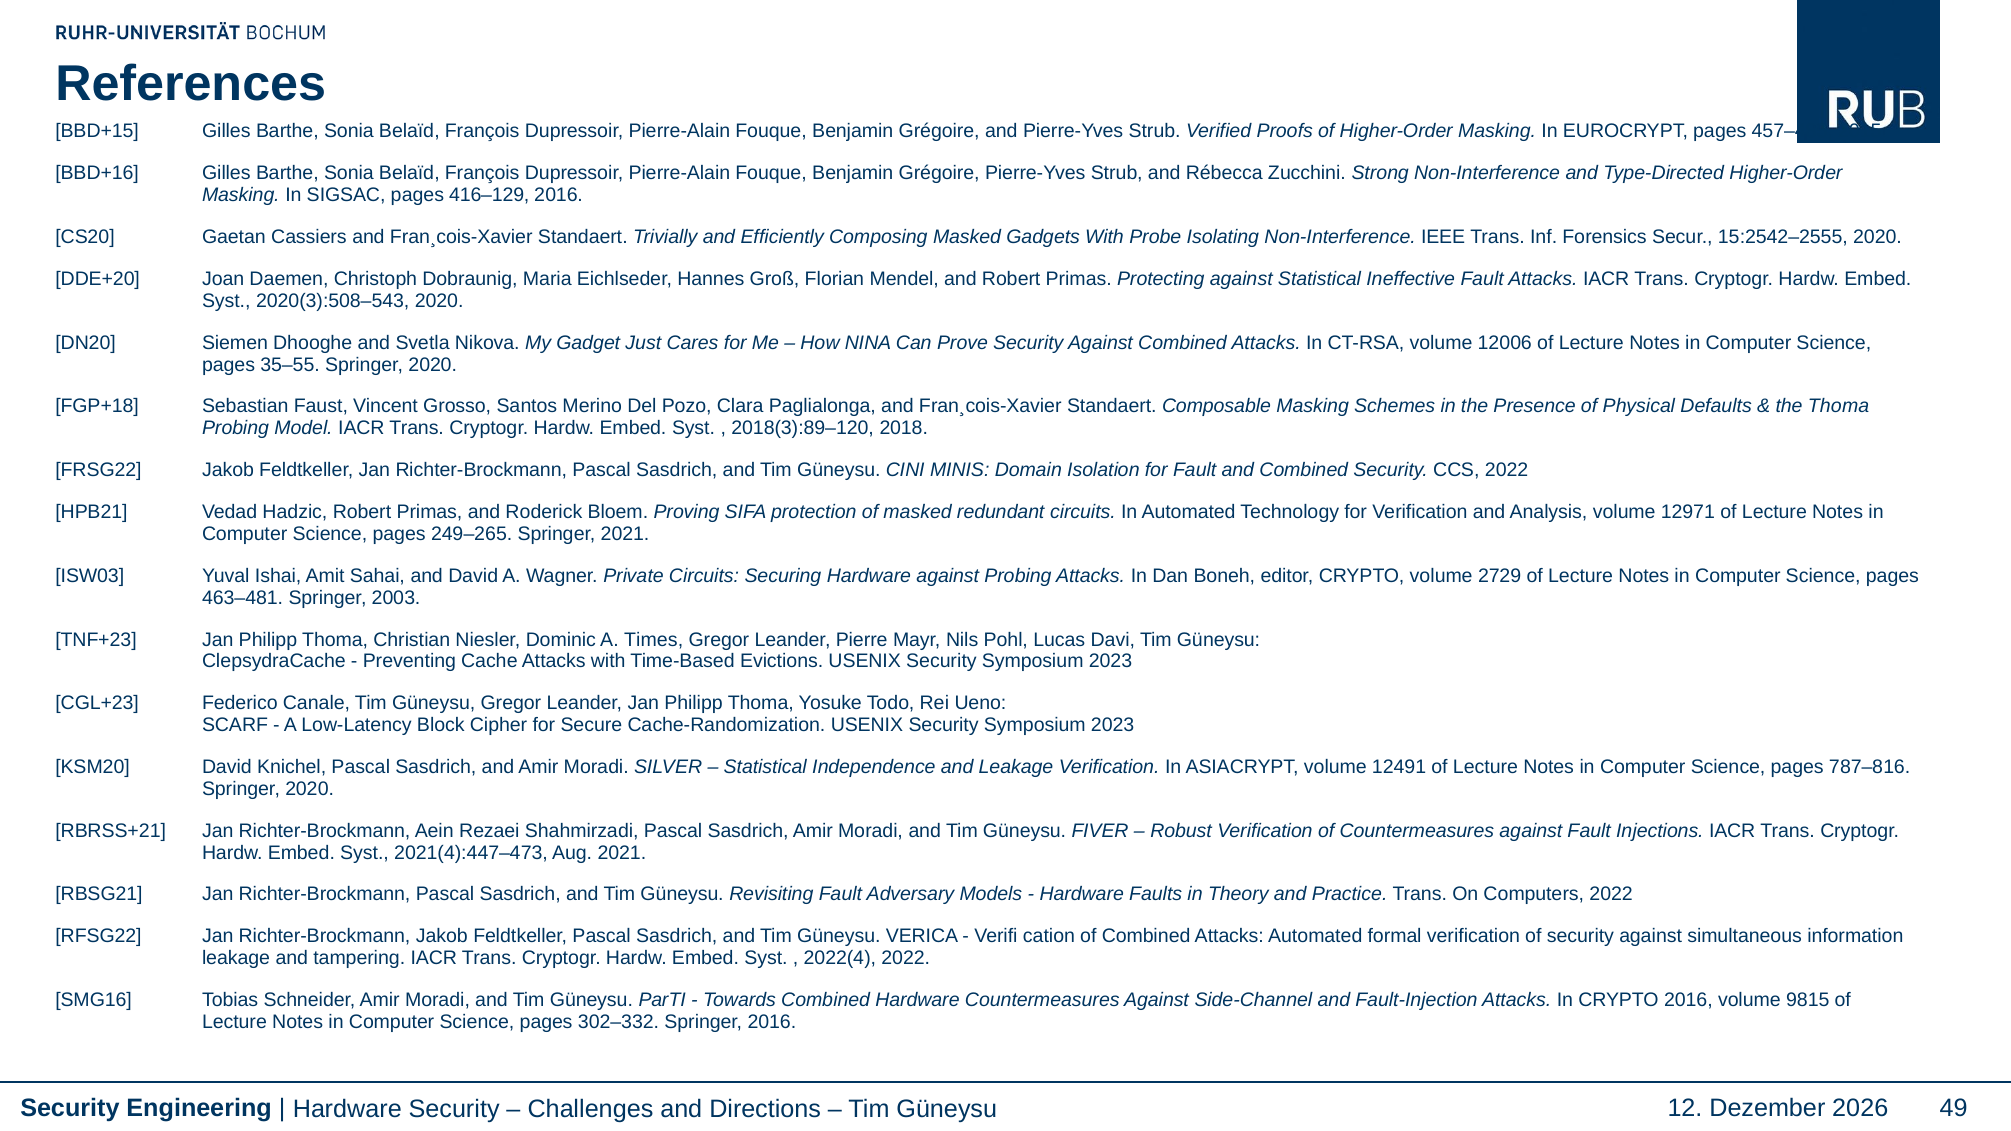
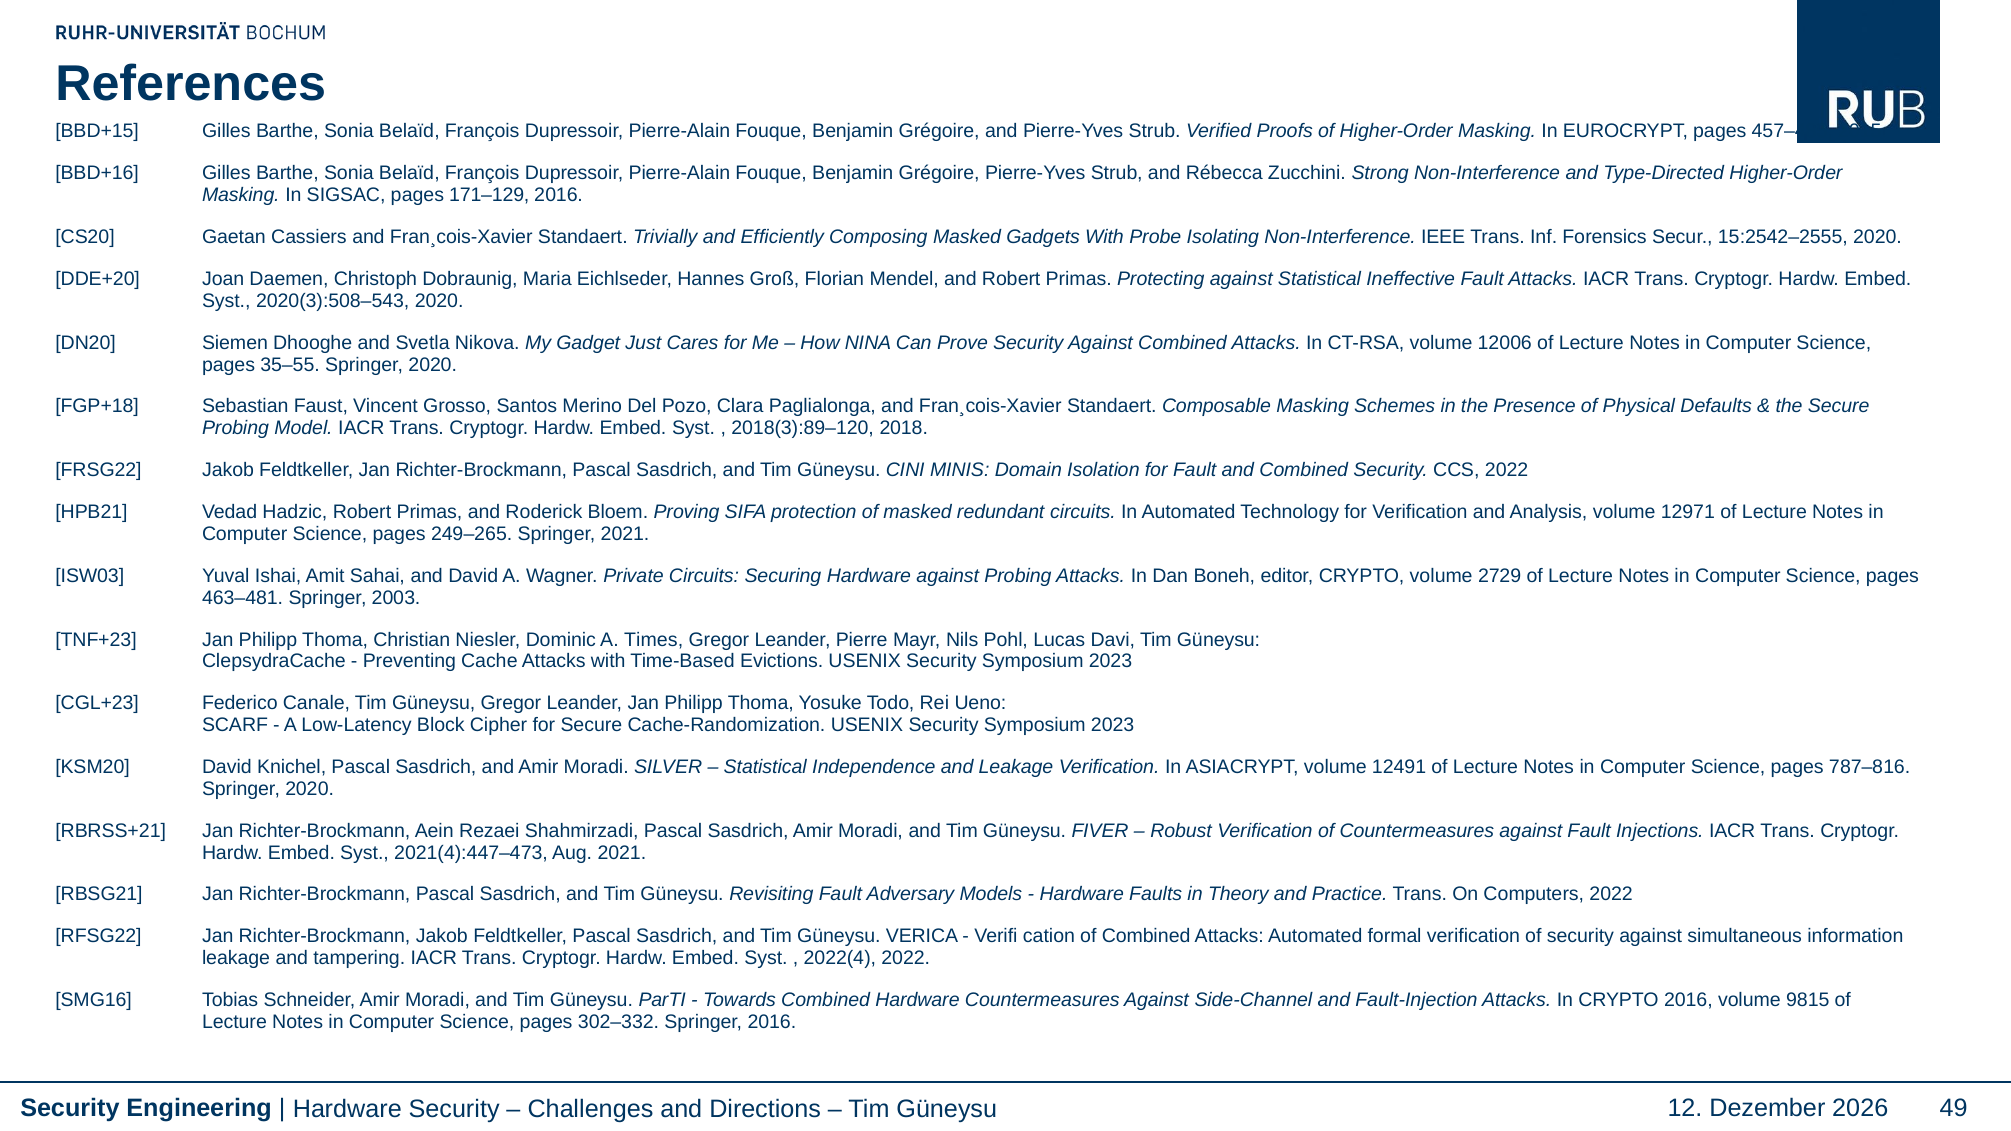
416–129: 416–129 -> 171–129
the Thoma: Thoma -> Secure
